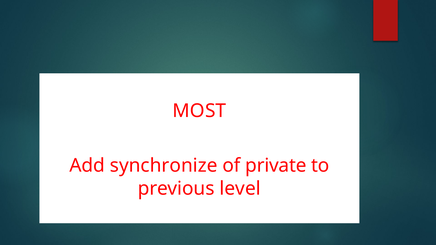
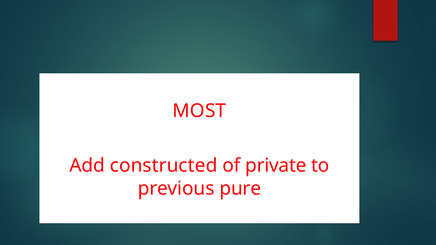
synchronize: synchronize -> constructed
level: level -> pure
